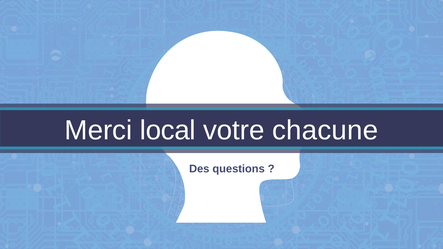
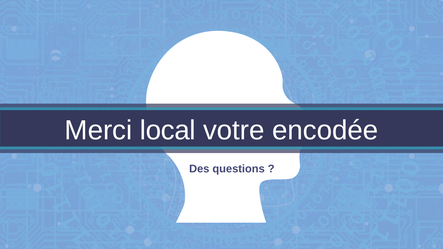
chacune: chacune -> encodée
